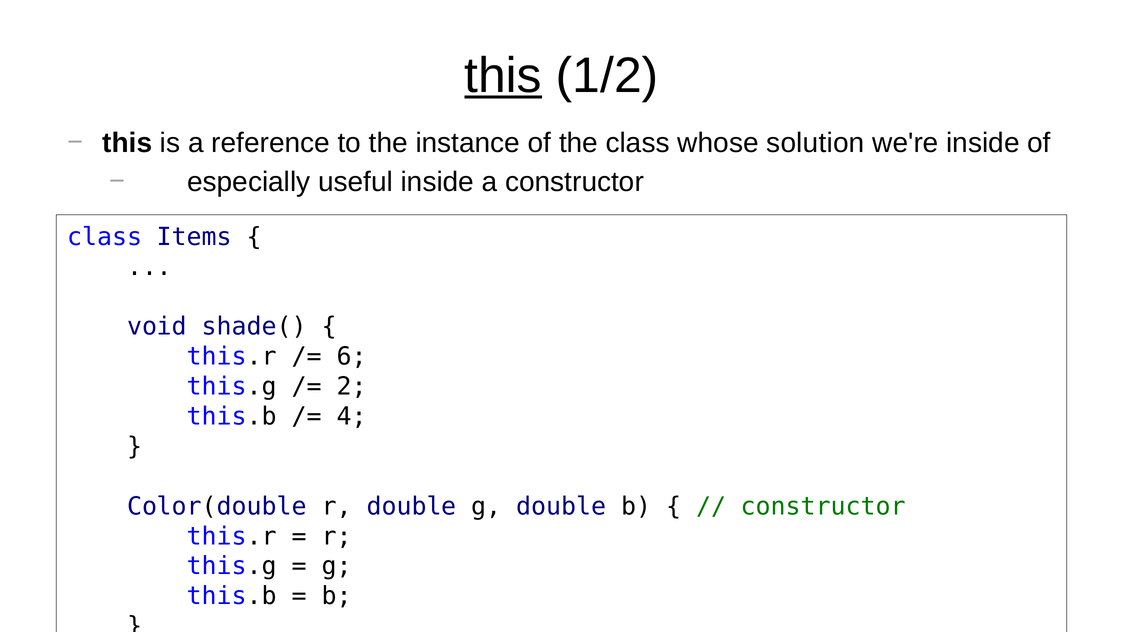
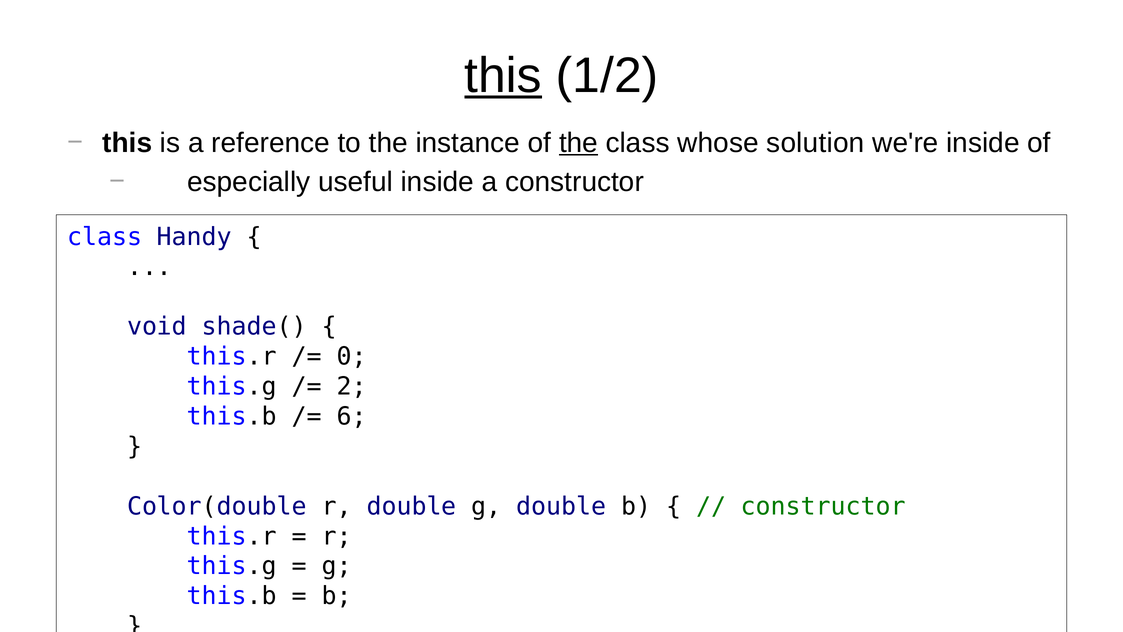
the at (579, 143) underline: none -> present
Items: Items -> Handy
6: 6 -> 0
4: 4 -> 6
